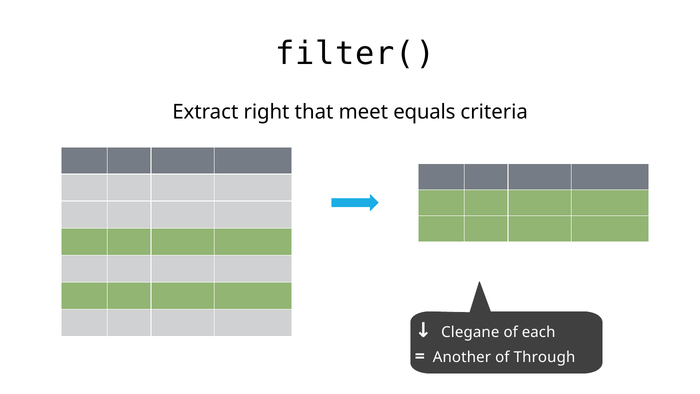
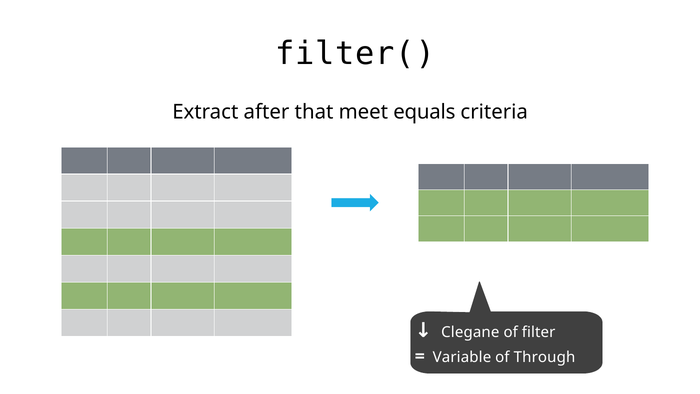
right: right -> after
each: each -> filter
Another: Another -> Variable
